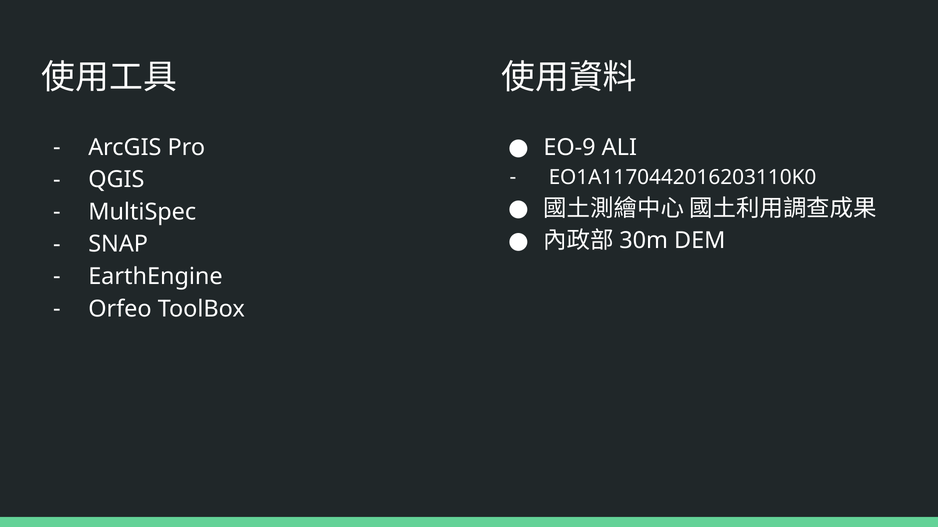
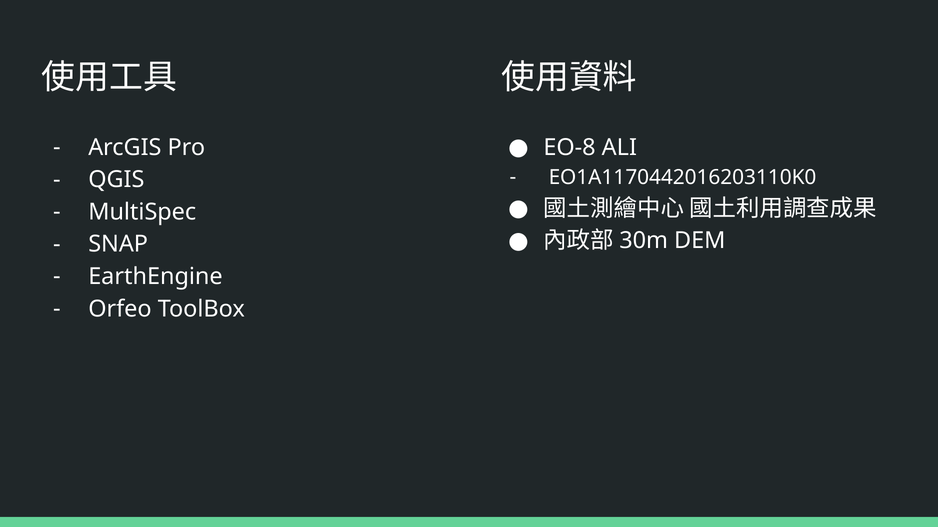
EO-9: EO-9 -> EO-8
